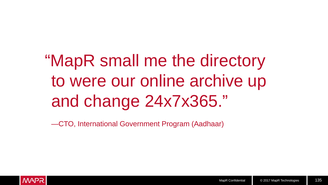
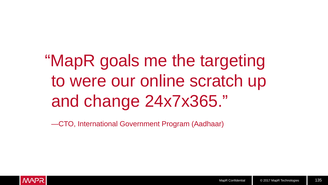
small: small -> goals
directory: directory -> targeting
archive: archive -> scratch
